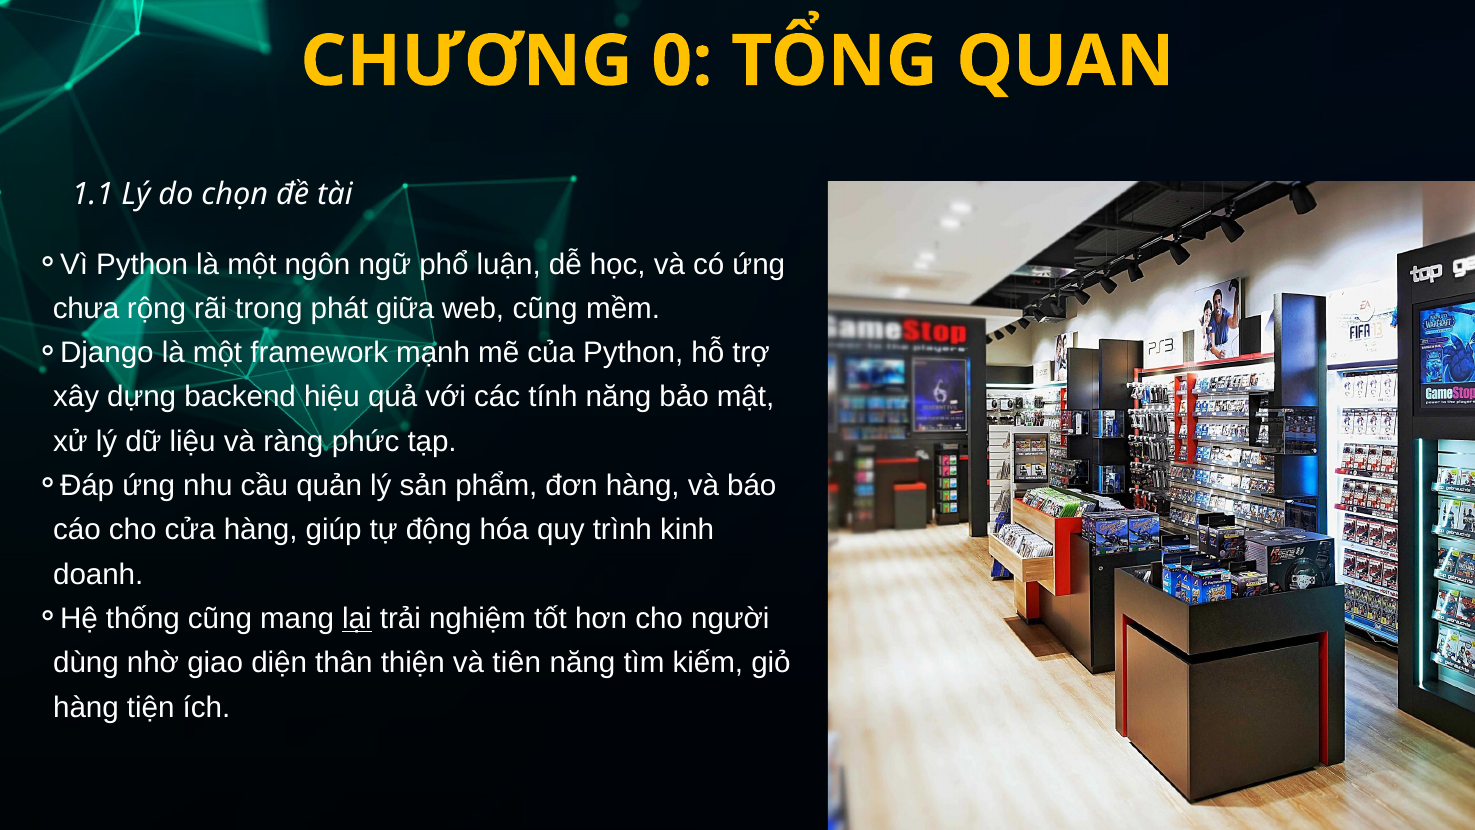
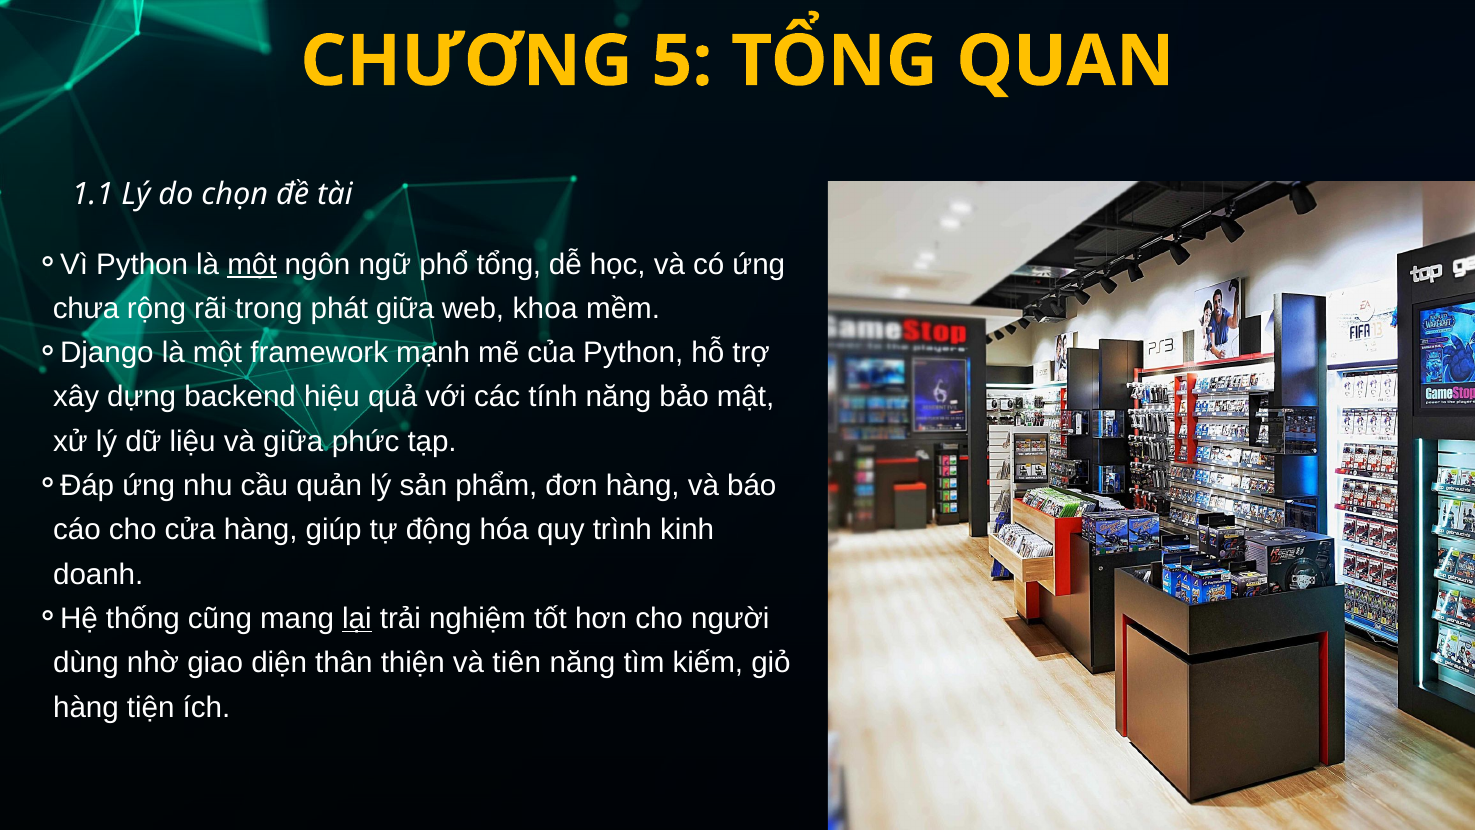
0: 0 -> 5
một at (252, 264) underline: none -> present
phổ luận: luận -> tổng
web cũng: cũng -> khoa
và ràng: ràng -> giữa
